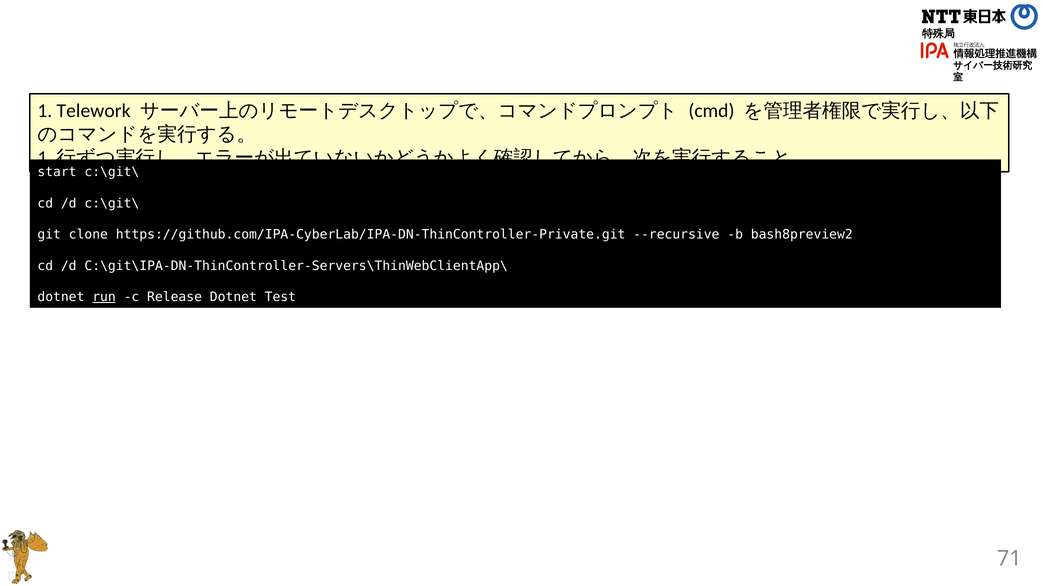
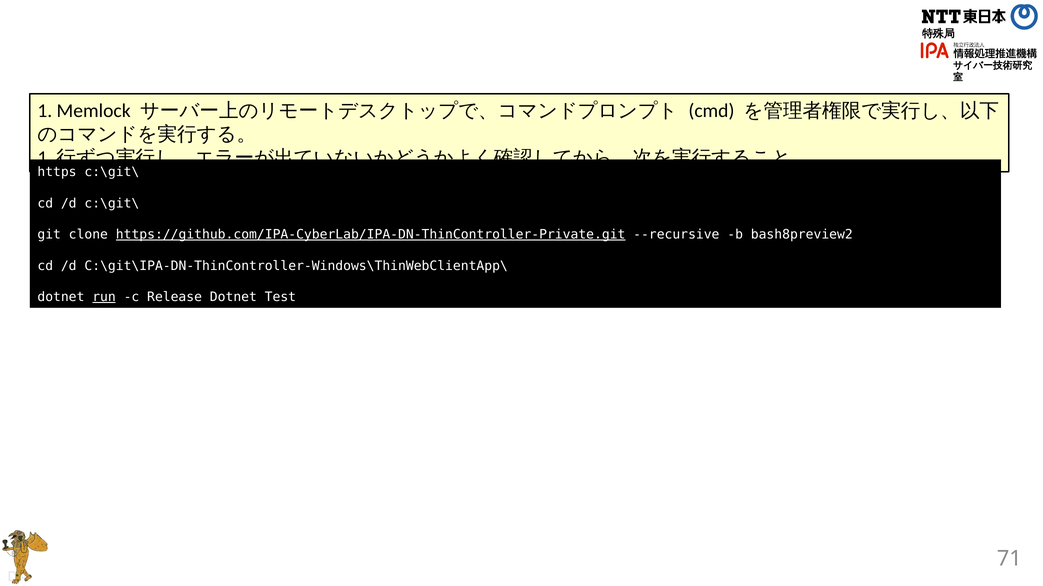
Telework: Telework -> Memlock
start: start -> https
https://github.com/IPA-CyberLab/IPA-DN-ThinController-Private.git underline: none -> present
C:\git\IPA-DN-ThinController-Servers\ThinWebClientApp\: C:\git\IPA-DN-ThinController-Servers\ThinWebClientApp\ -> C:\git\IPA-DN-ThinController-Windows\ThinWebClientApp\
